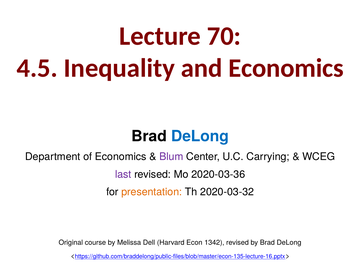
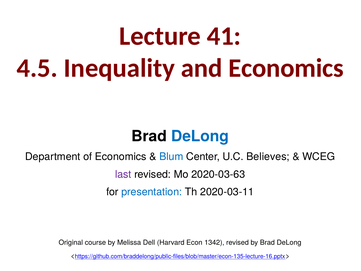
70: 70 -> 41
Blum colour: purple -> blue
Carrying: Carrying -> Believes
2020-03-36: 2020-03-36 -> 2020-03-63
presentation colour: orange -> blue
2020-03-32: 2020-03-32 -> 2020-03-11
